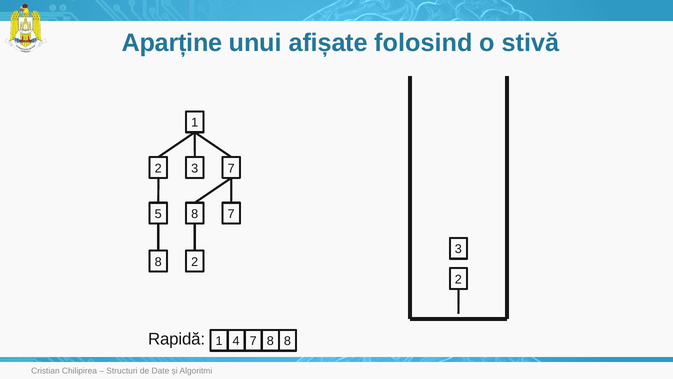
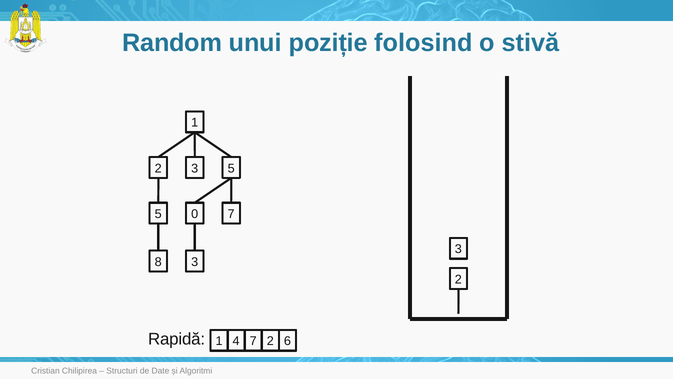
Aparține: Aparține -> Random
afișate: afișate -> poziție
3 7: 7 -> 5
5 8: 8 -> 0
8 2: 2 -> 3
4 8: 8 -> 2
8 at (287, 341): 8 -> 6
